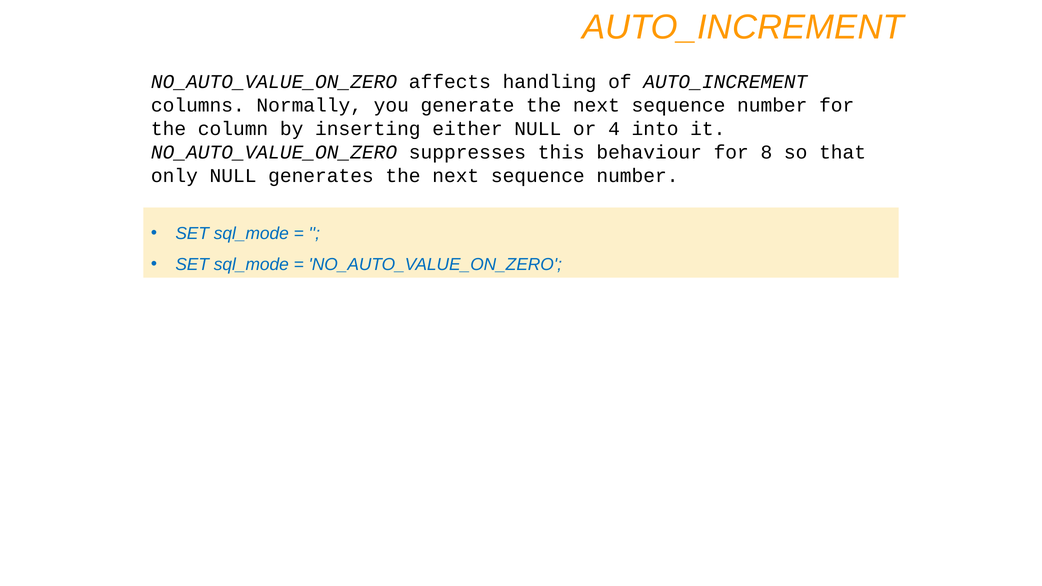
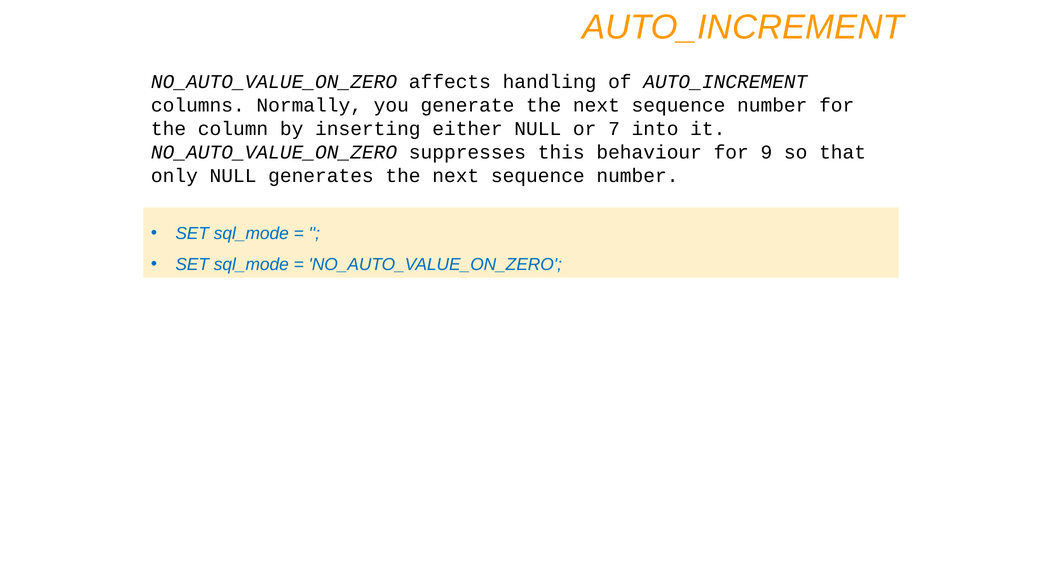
4: 4 -> 7
8: 8 -> 9
